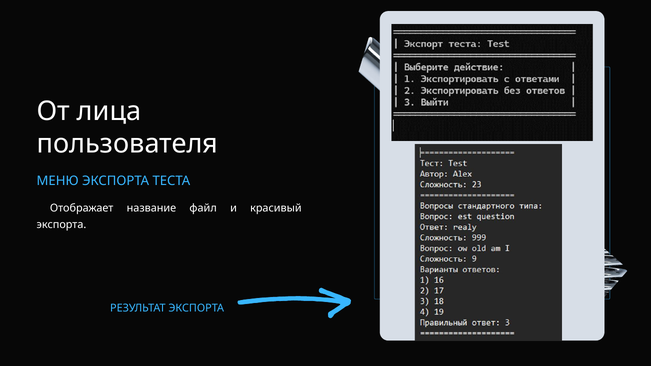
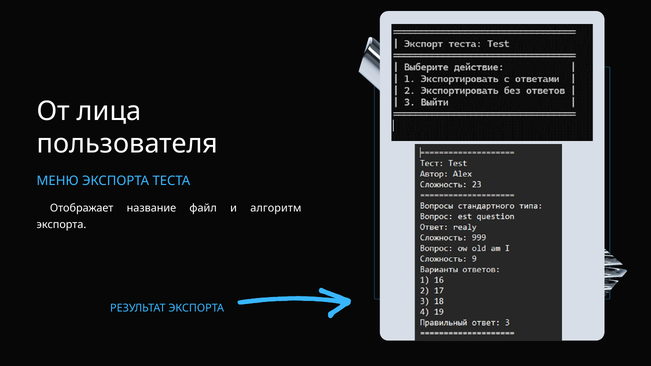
красивый: красивый -> алгоритм
